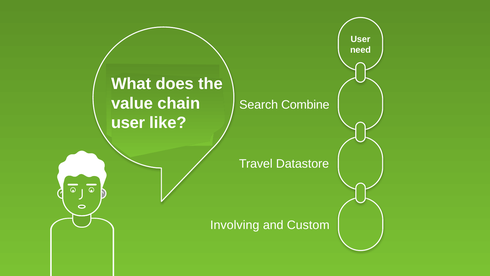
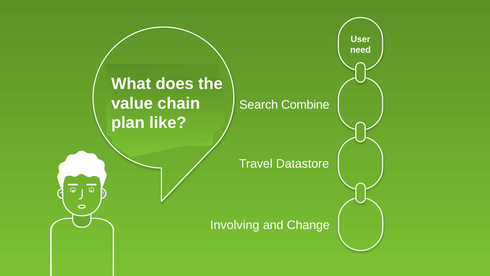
user at (128, 123): user -> plan
Custom: Custom -> Change
